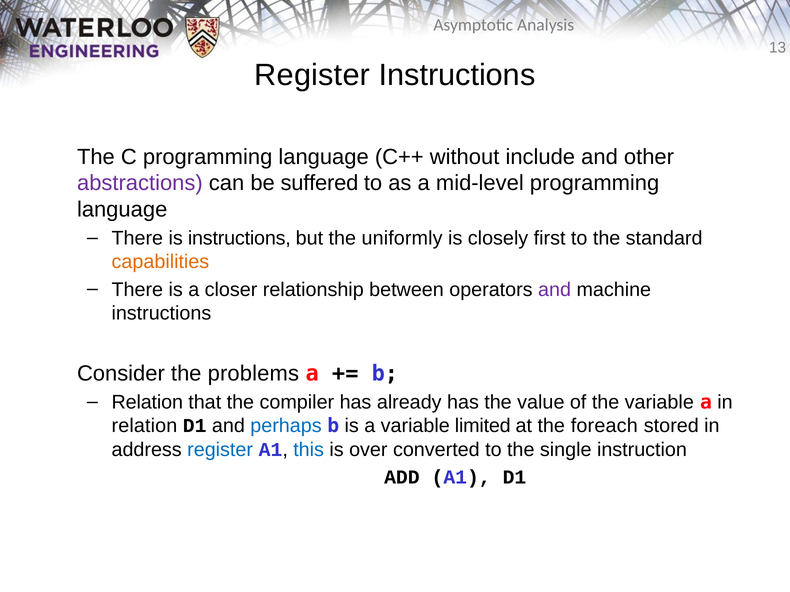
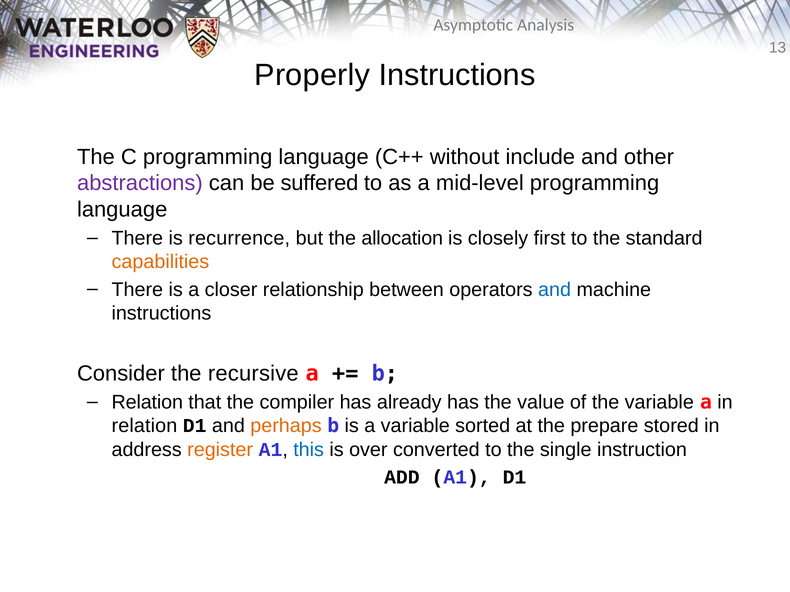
Register at (312, 75): Register -> Properly
is instructions: instructions -> recurrence
uniformly: uniformly -> allocation
and at (555, 290) colour: purple -> blue
problems: problems -> recursive
perhaps colour: blue -> orange
limited: limited -> sorted
foreach: foreach -> prepare
register at (220, 450) colour: blue -> orange
